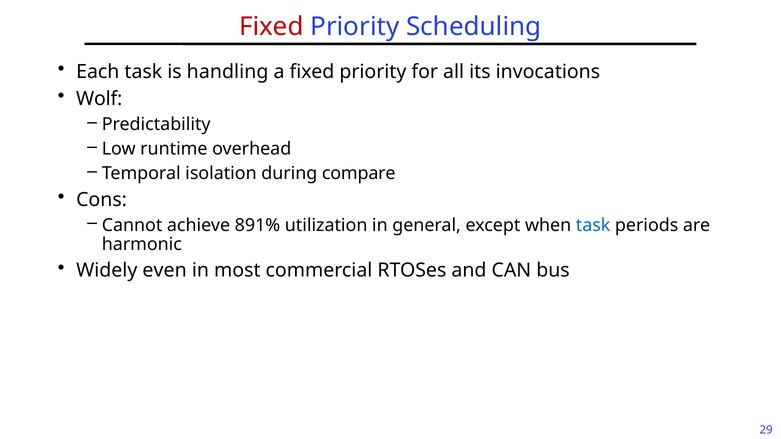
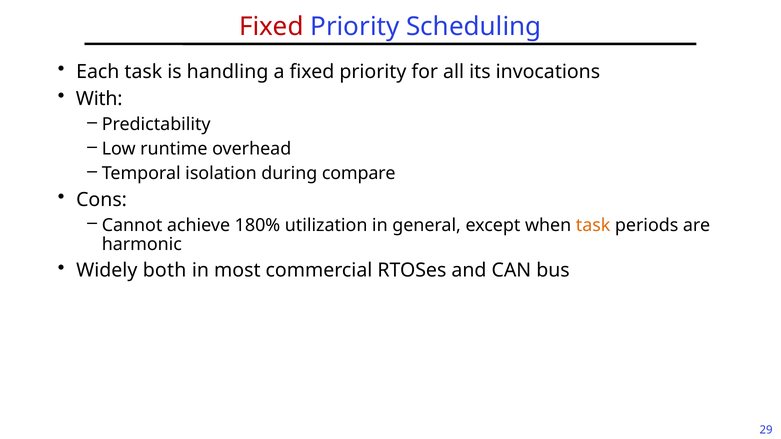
Wolf: Wolf -> With
891%: 891% -> 180%
task at (593, 225) colour: blue -> orange
even: even -> both
